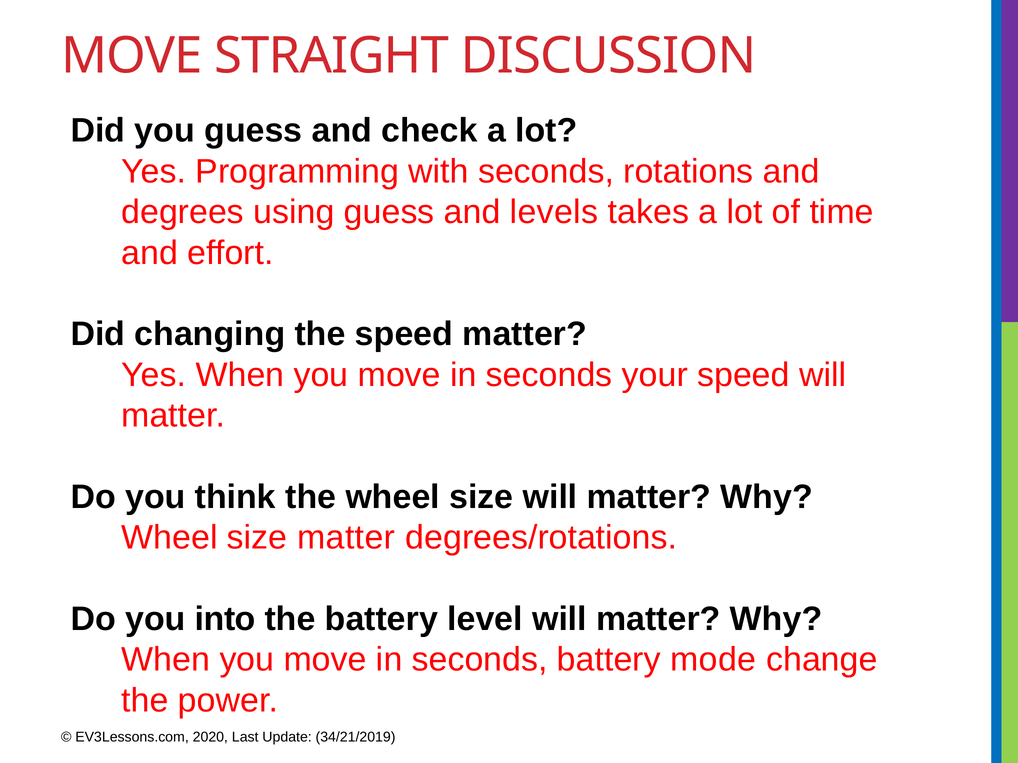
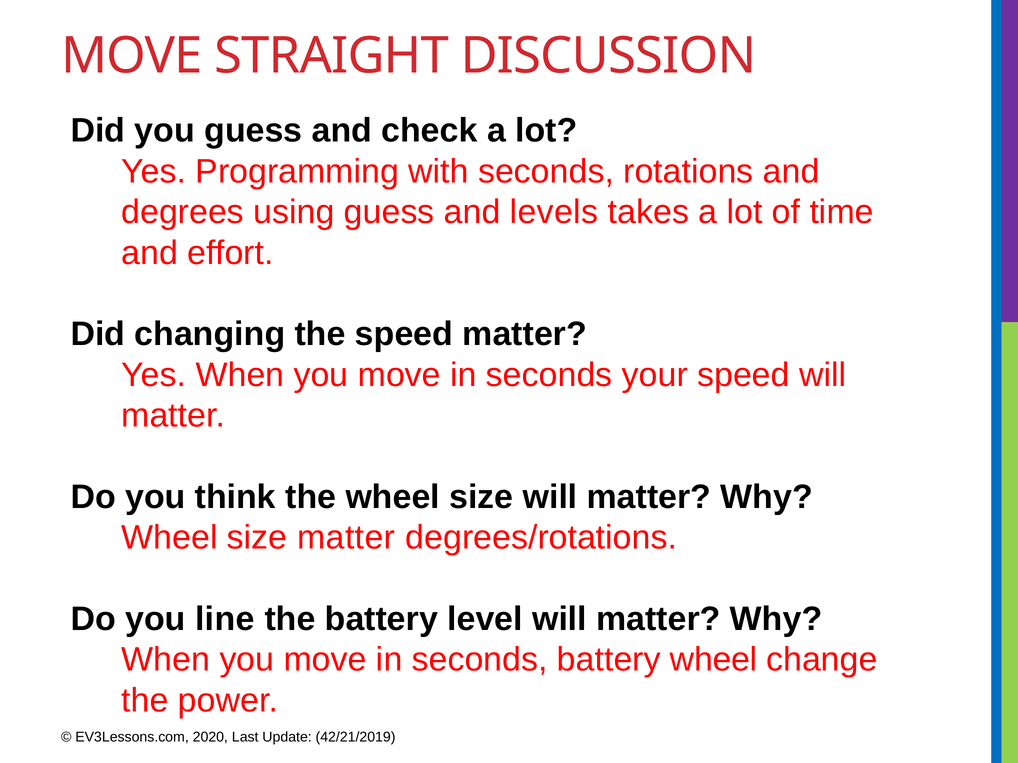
into: into -> line
battery mode: mode -> wheel
34/21/2019: 34/21/2019 -> 42/21/2019
